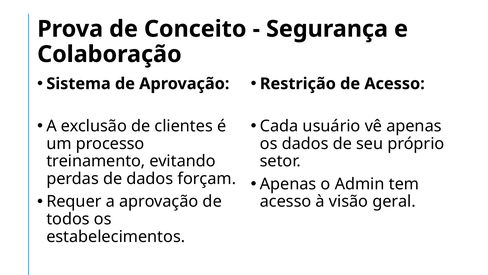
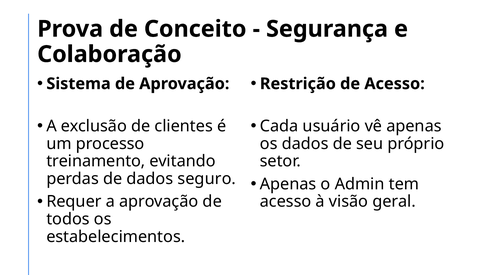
forçam: forçam -> seguro
